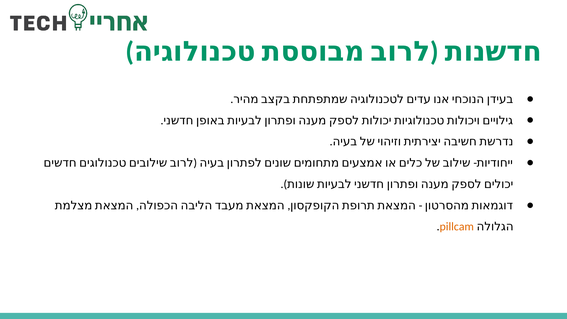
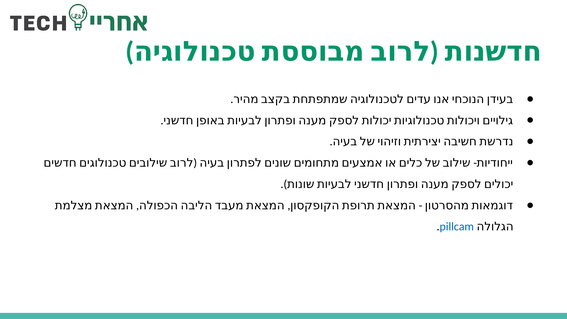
pillcam colour: orange -> blue
